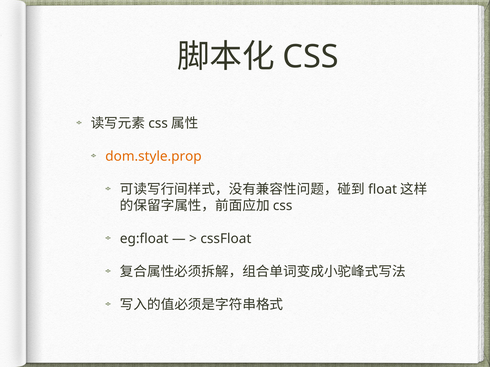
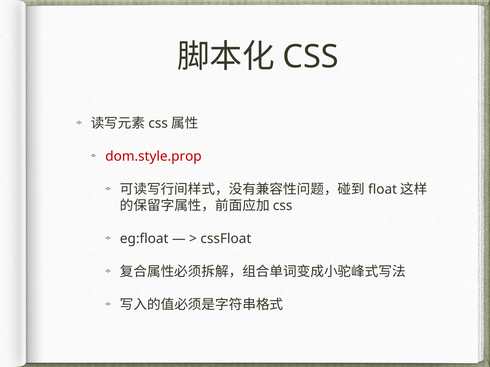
dom.style.prop colour: orange -> red
